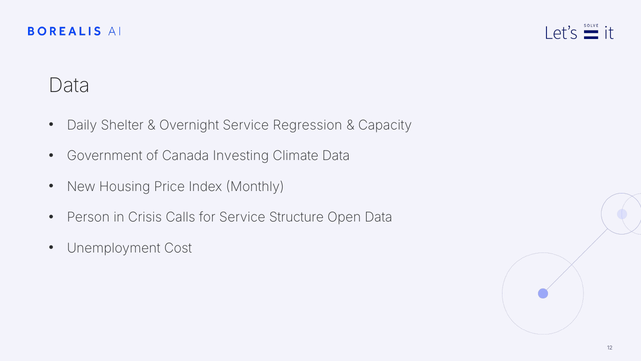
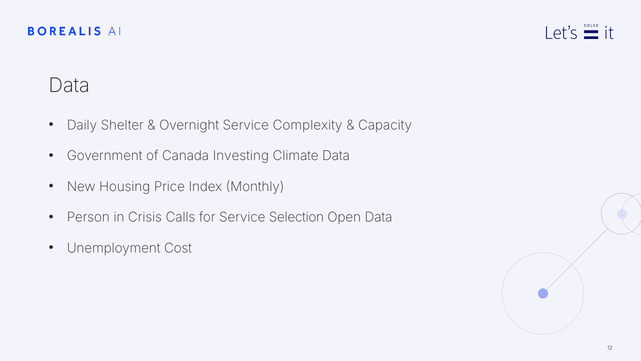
Regression: Regression -> Complexity
Structure: Structure -> Selection
